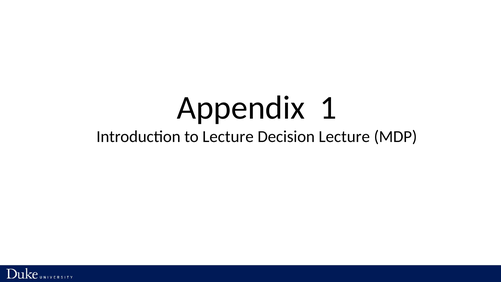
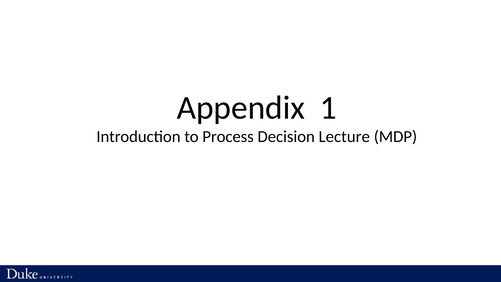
to Lecture: Lecture -> Process
